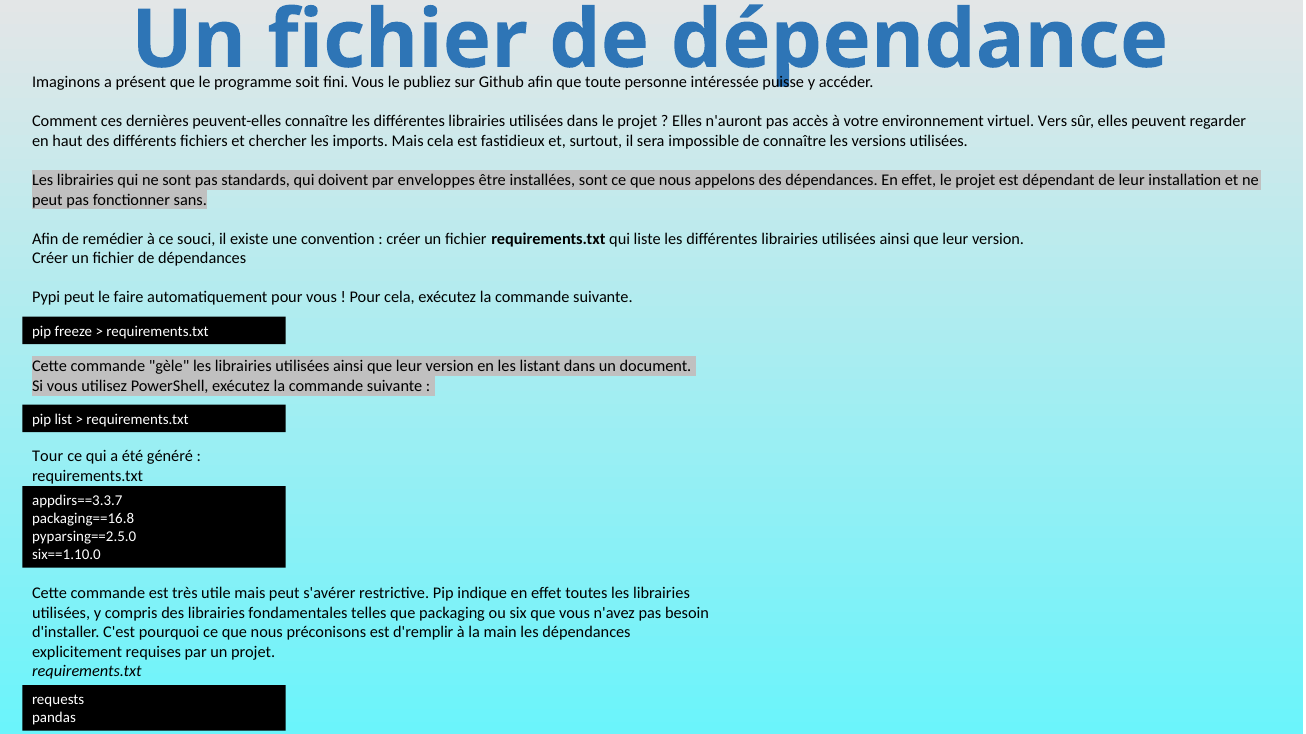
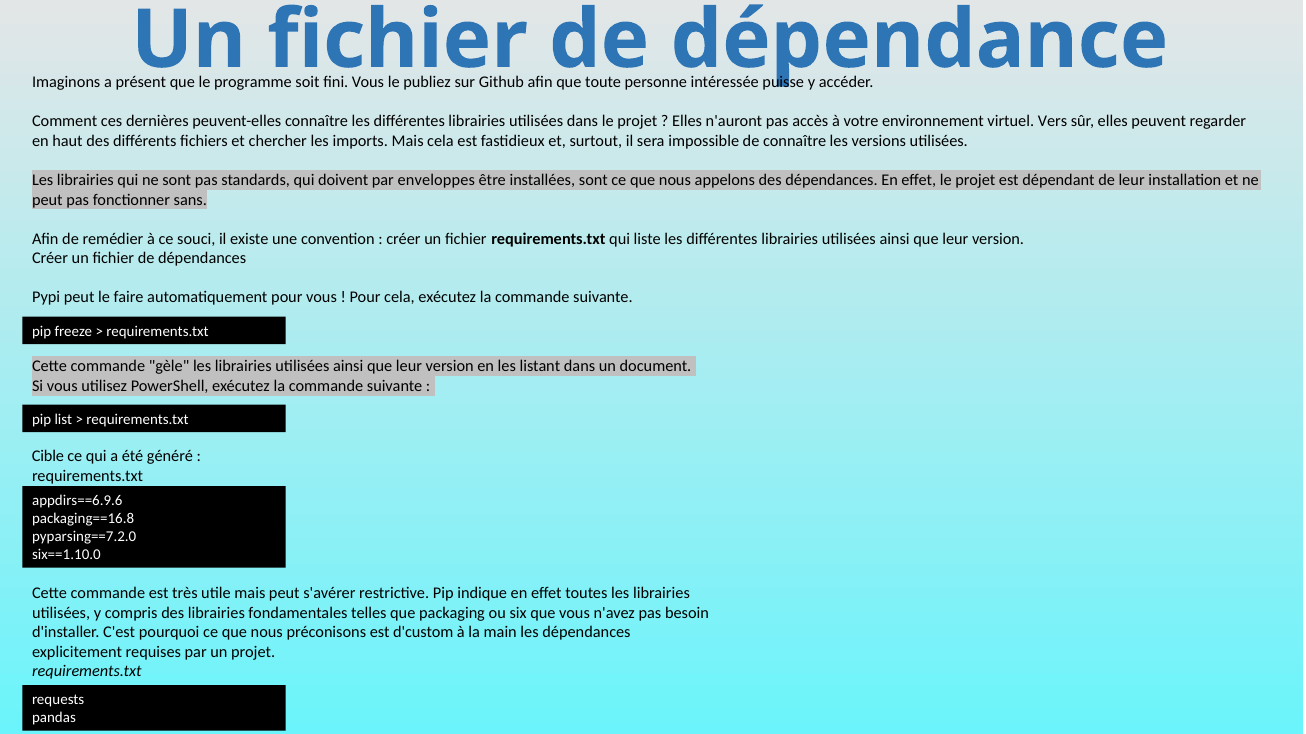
Tour: Tour -> Cible
appdirs==3.3.7: appdirs==3.3.7 -> appdirs==6.9.6
pyparsing==2.5.0: pyparsing==2.5.0 -> pyparsing==7.2.0
d'remplir: d'remplir -> d'custom
